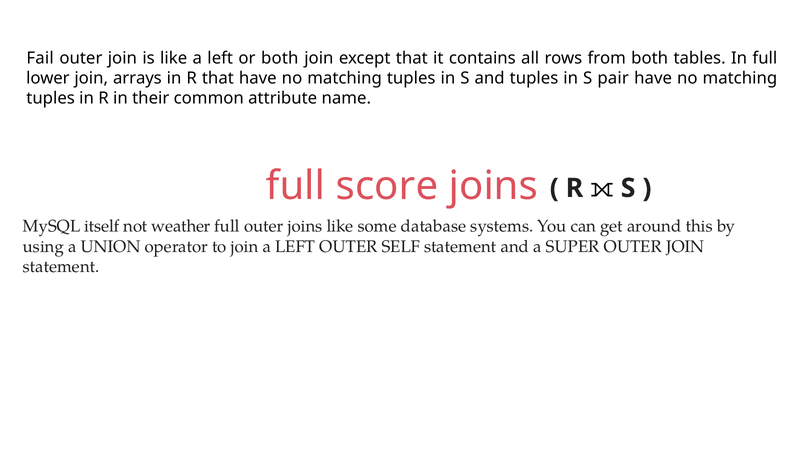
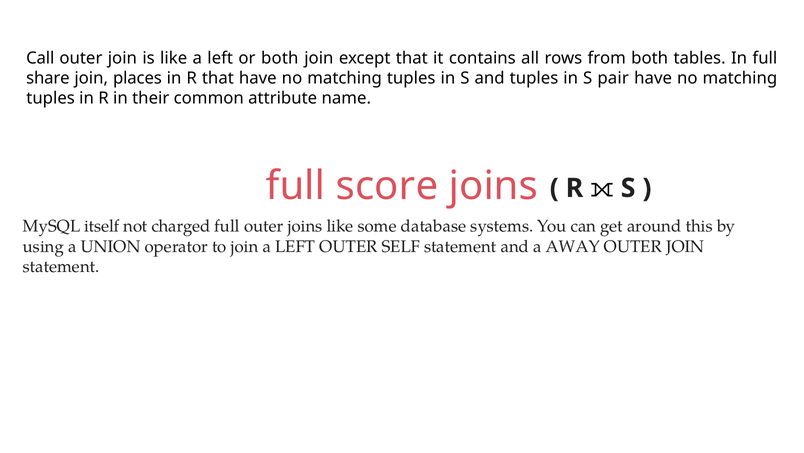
Fail: Fail -> Call
lower: lower -> share
arrays: arrays -> places
weather: weather -> charged
SUPER: SUPER -> AWAY
